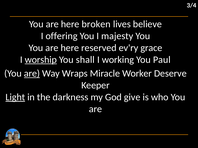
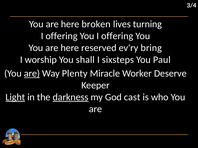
believe: believe -> turning
You I majesty: majesty -> offering
grace: grace -> bring
worship underline: present -> none
working: working -> sixsteps
Wraps: Wraps -> Plenty
darkness underline: none -> present
give: give -> cast
